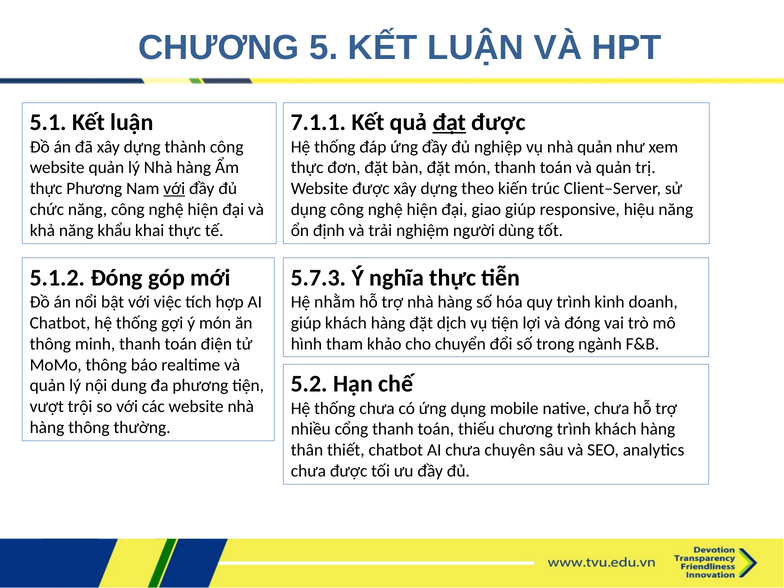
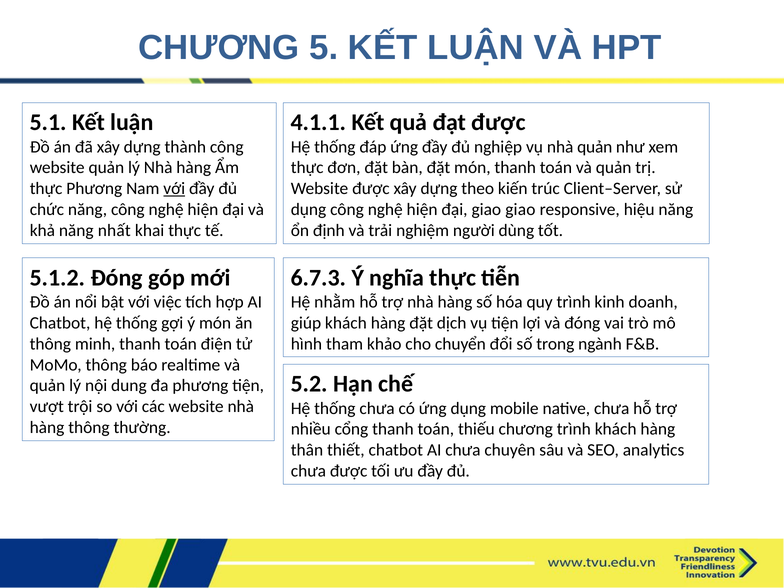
7.1.1: 7.1.1 -> 4.1.1
đạt underline: present -> none
giao giúp: giúp -> giao
khẩu: khẩu -> nhất
5.7.3: 5.7.3 -> 6.7.3
